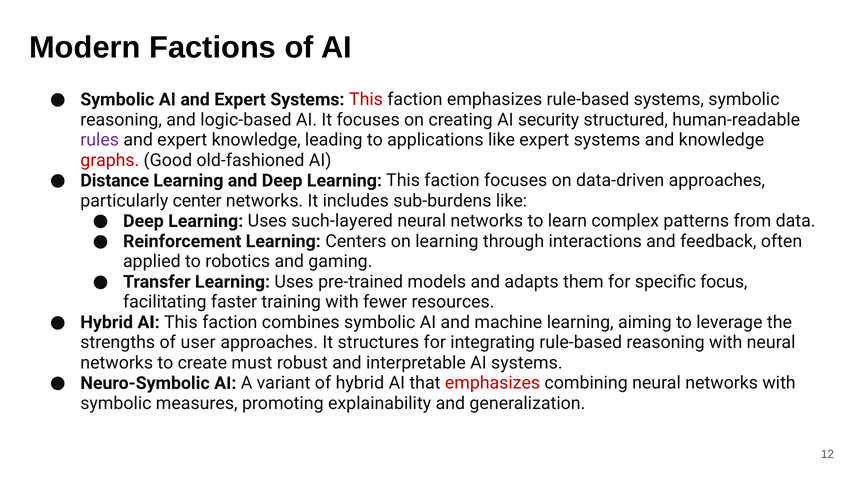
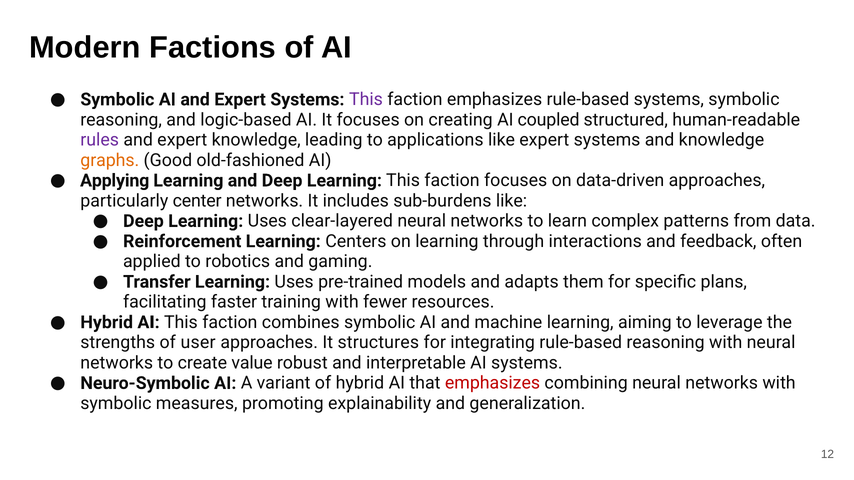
This at (366, 100) colour: red -> purple
security: security -> coupled
graphs colour: red -> orange
Distance: Distance -> Applying
such-layered: such-layered -> clear-layered
focus: focus -> plans
must: must -> value
